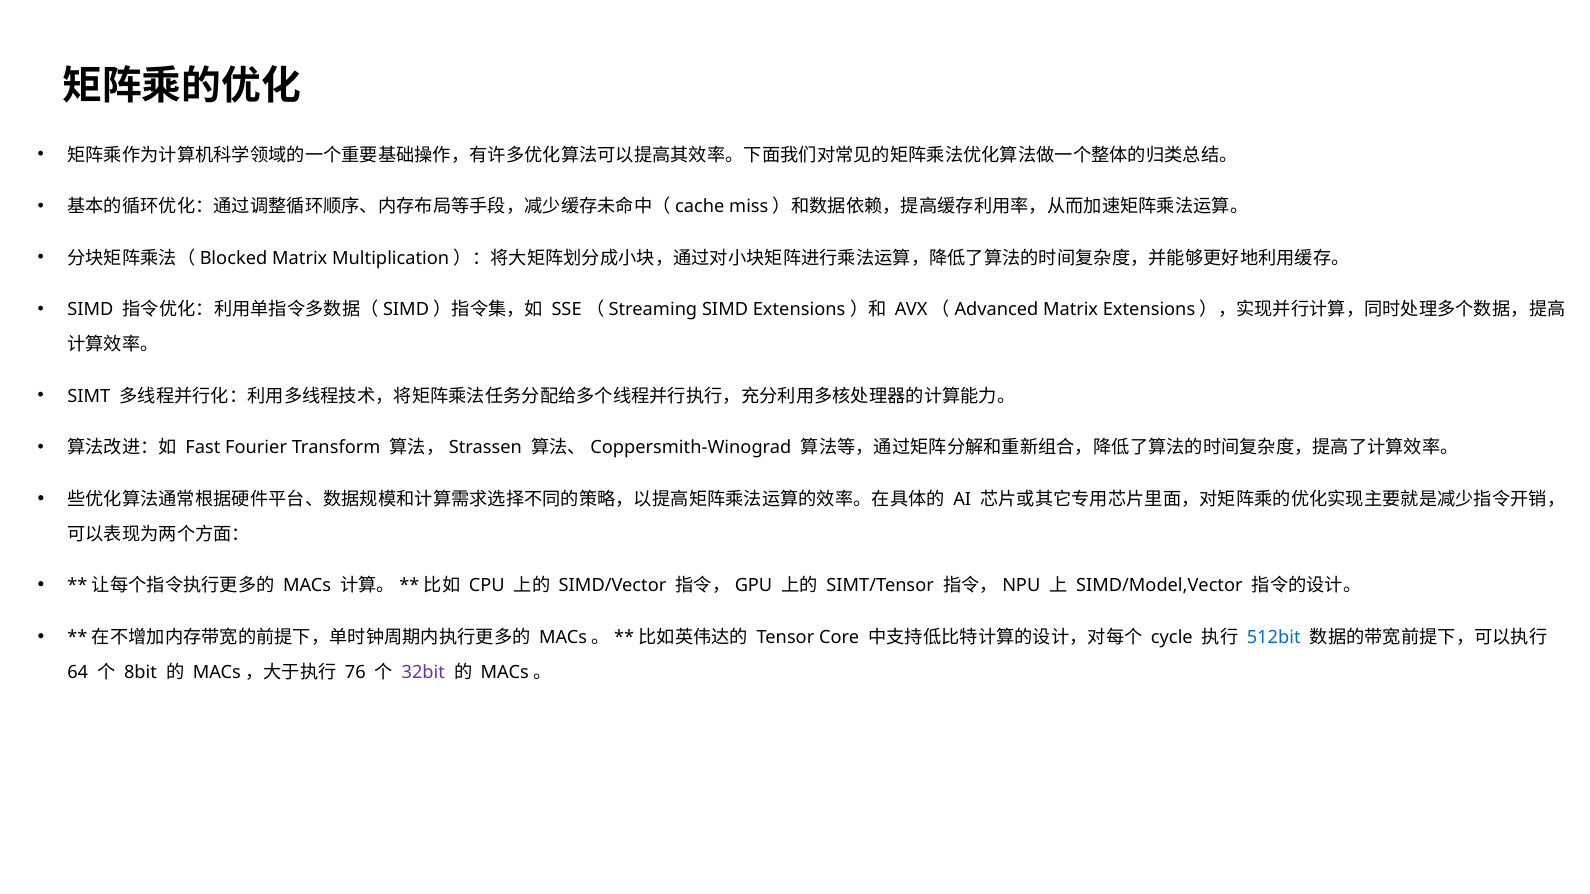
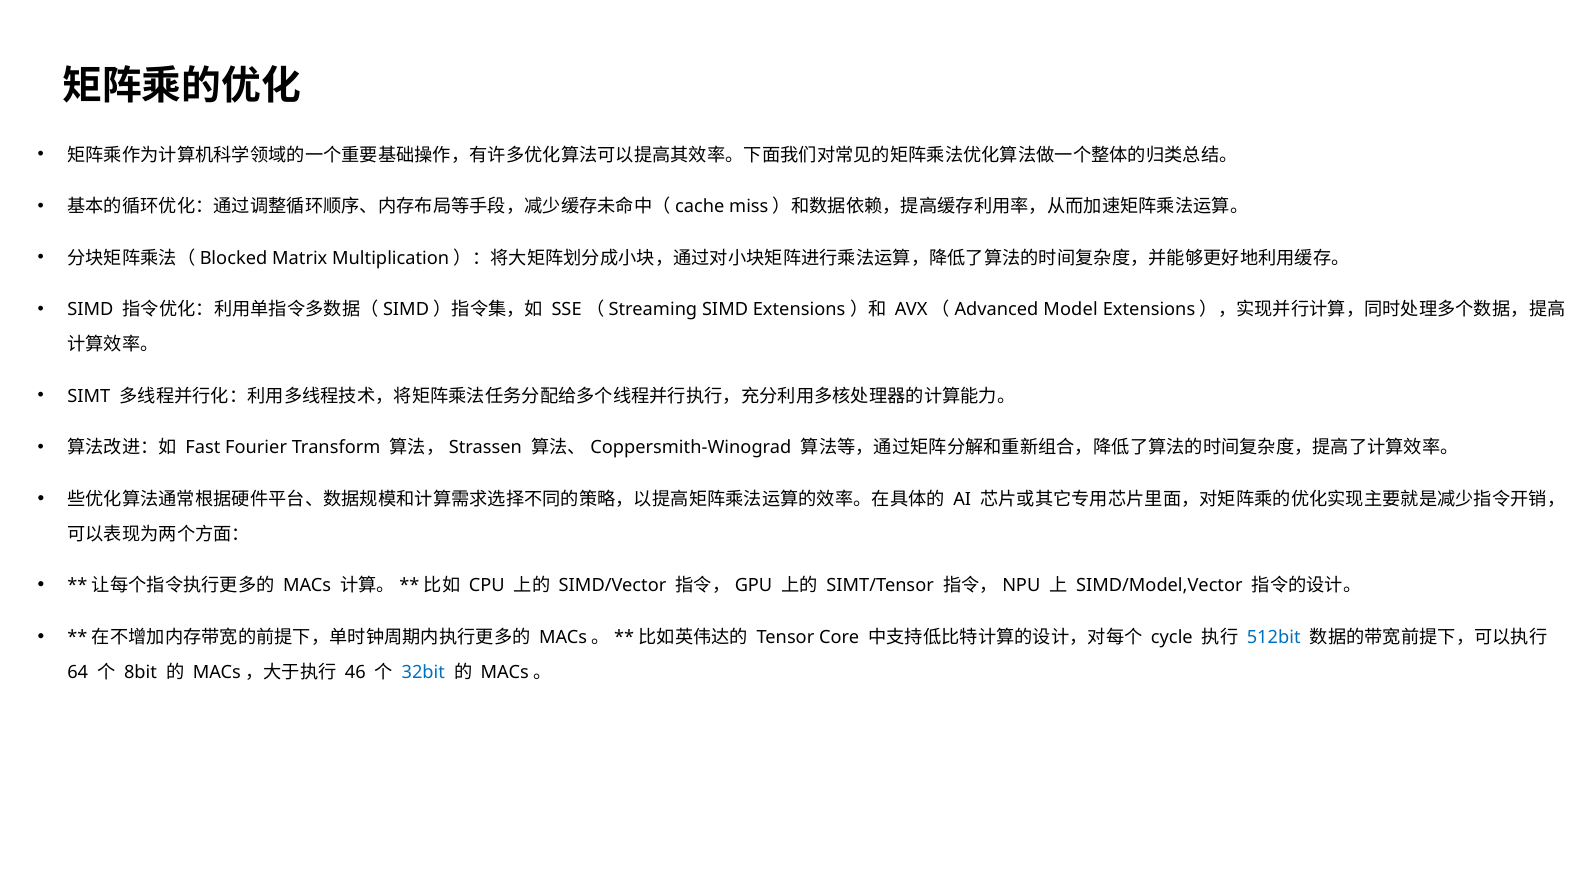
AVX（Advanced Matrix: Matrix -> Model
76: 76 -> 46
32bit colour: purple -> blue
